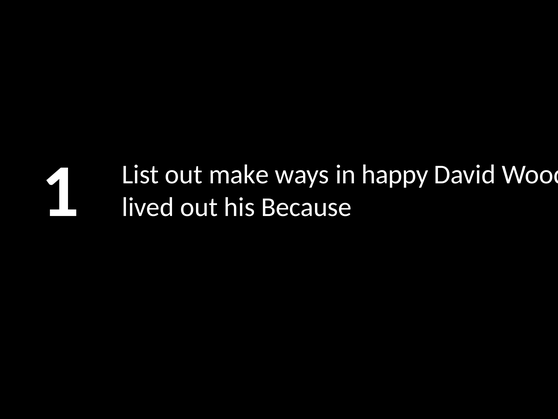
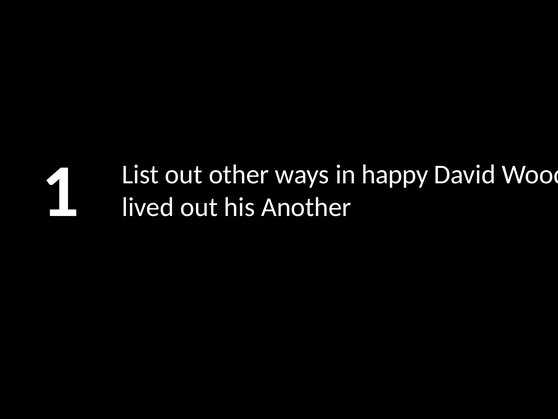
make: make -> other
Because: Because -> Another
